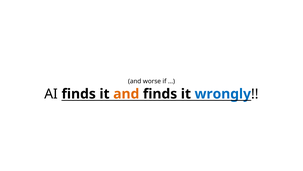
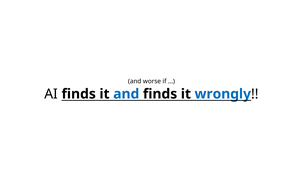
and at (126, 94) colour: orange -> blue
